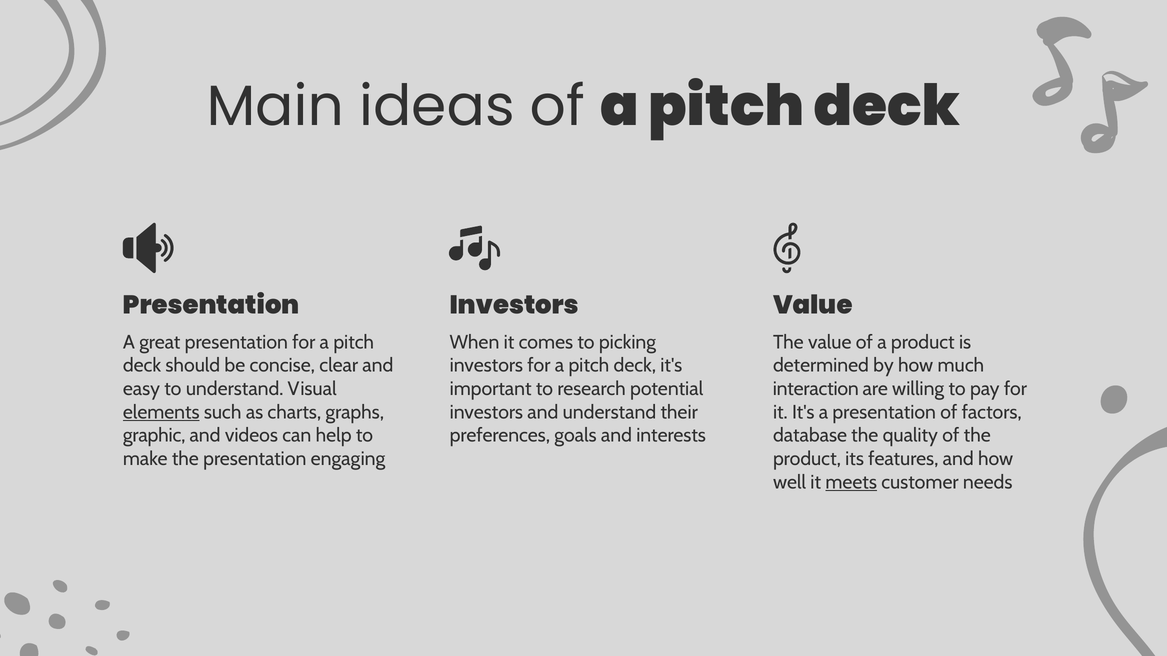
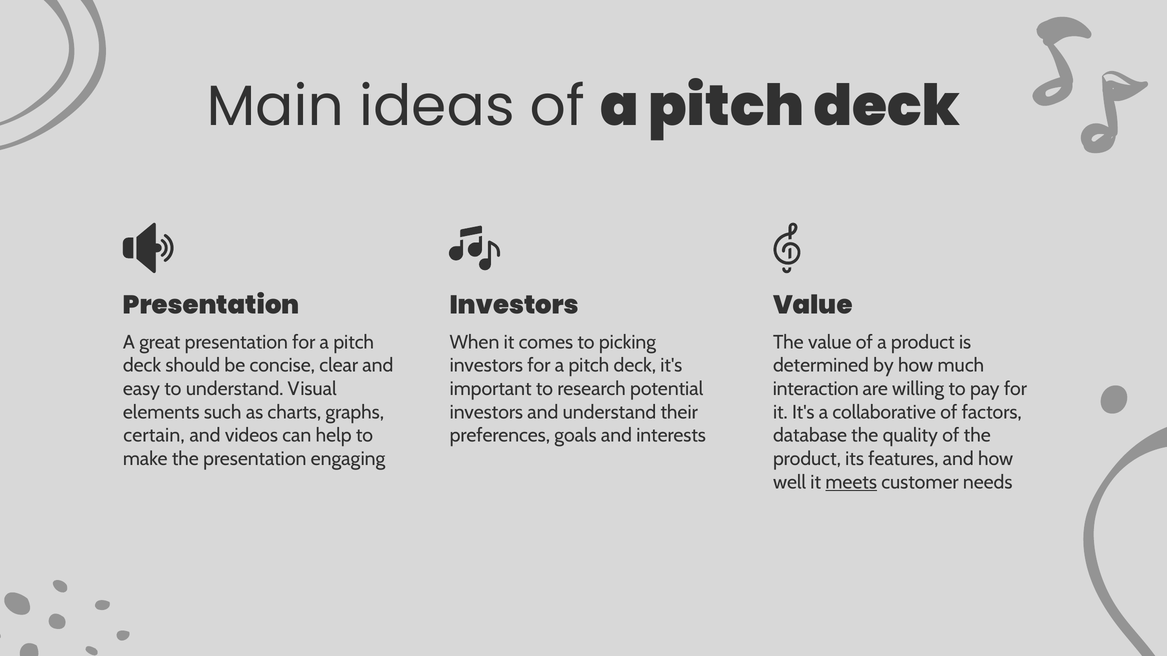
elements underline: present -> none
a presentation: presentation -> collaborative
graphic: graphic -> certain
